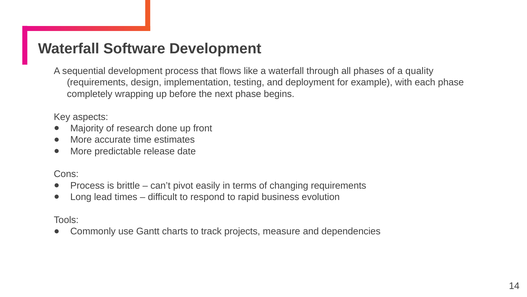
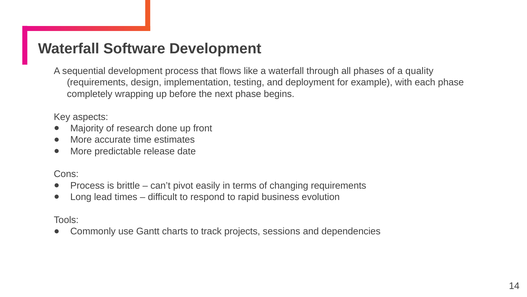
measure: measure -> sessions
